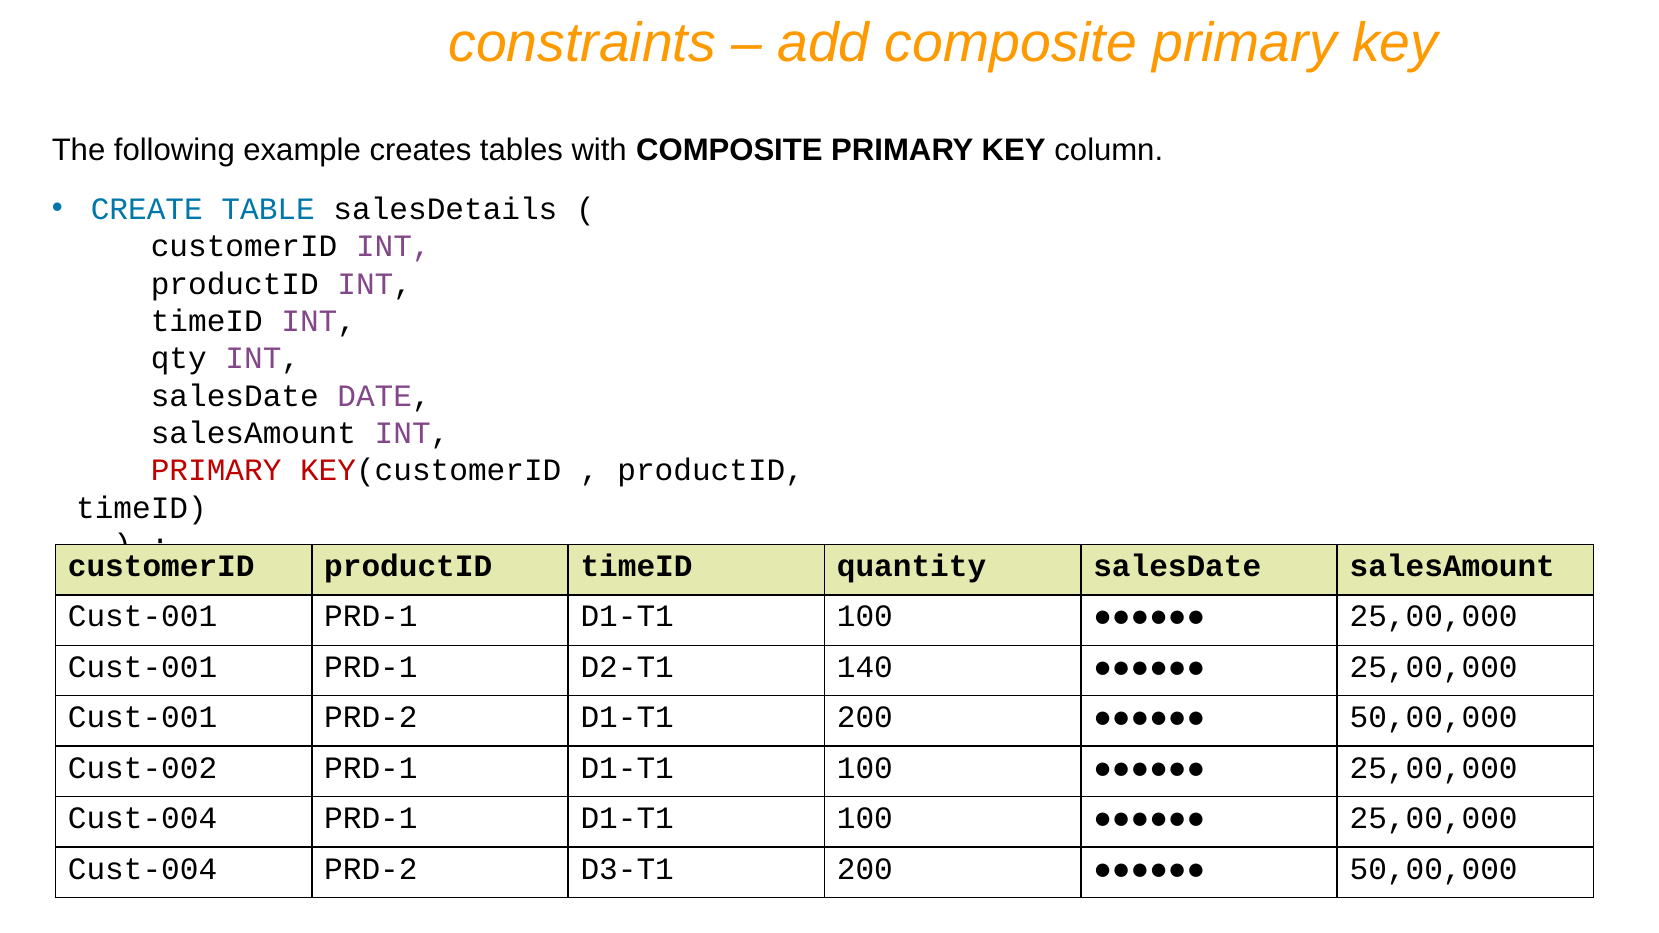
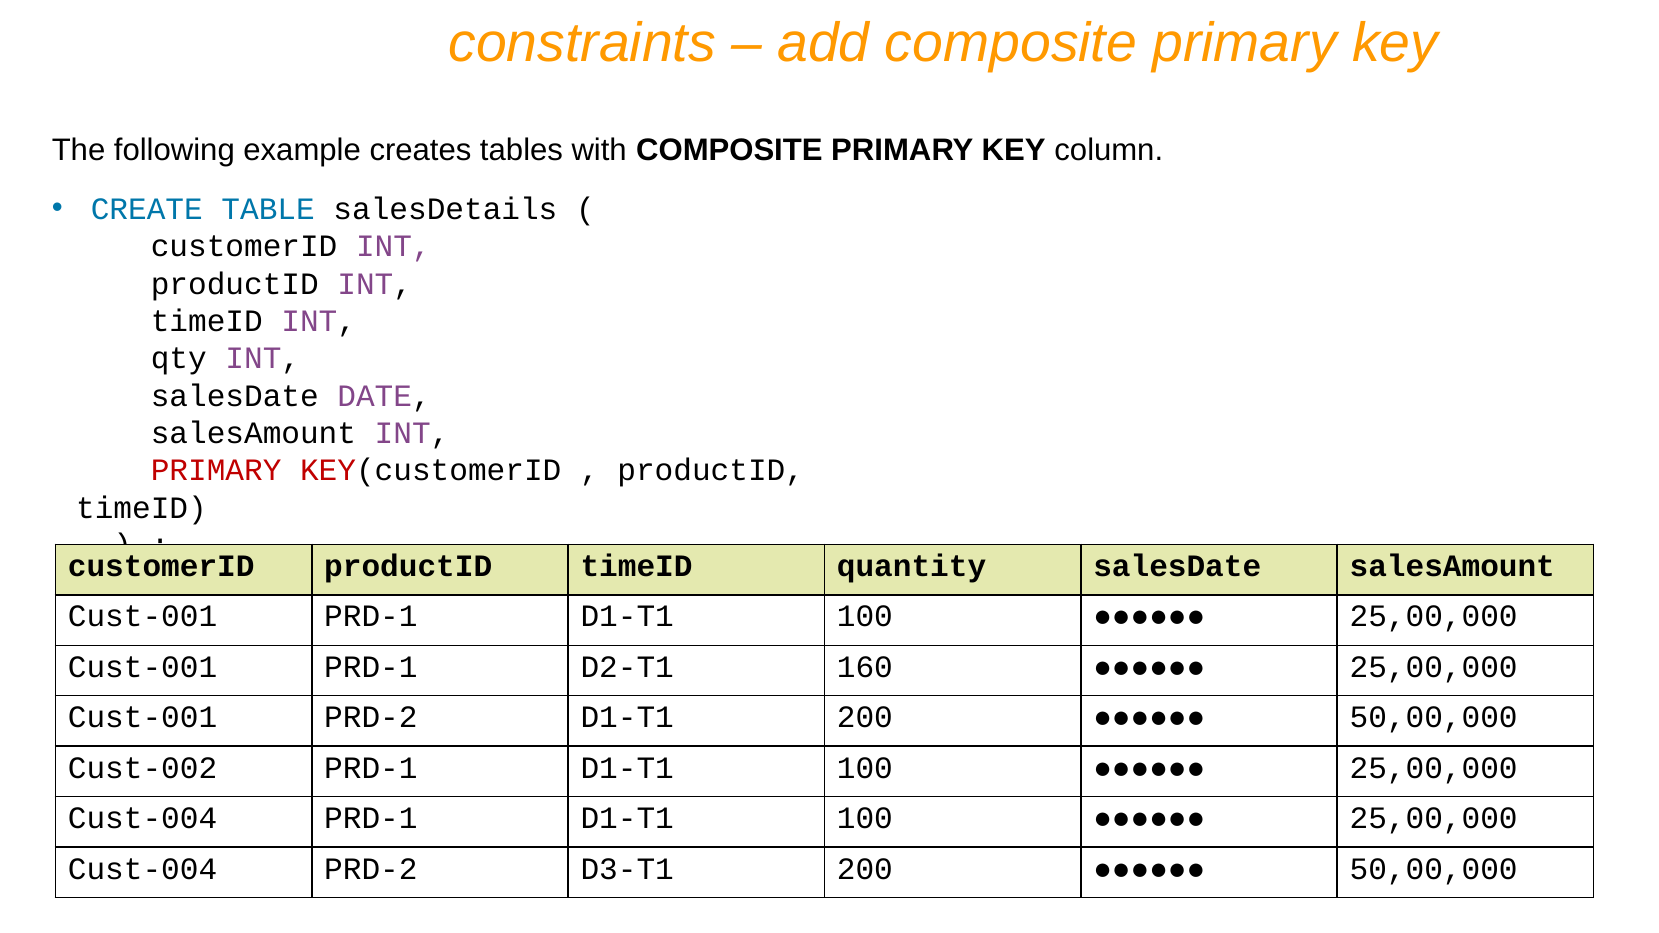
140: 140 -> 160
